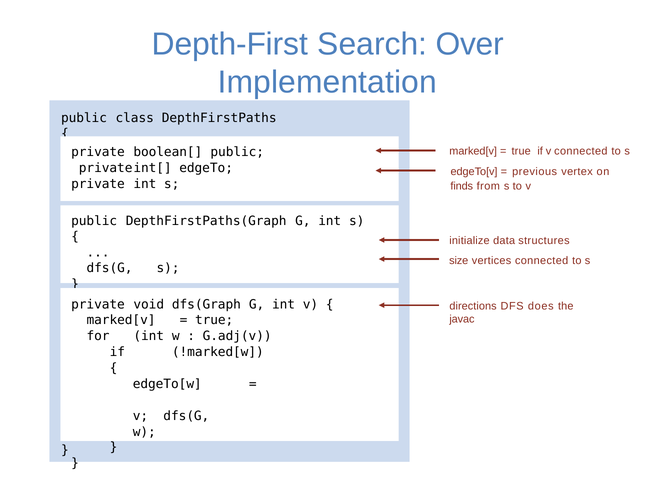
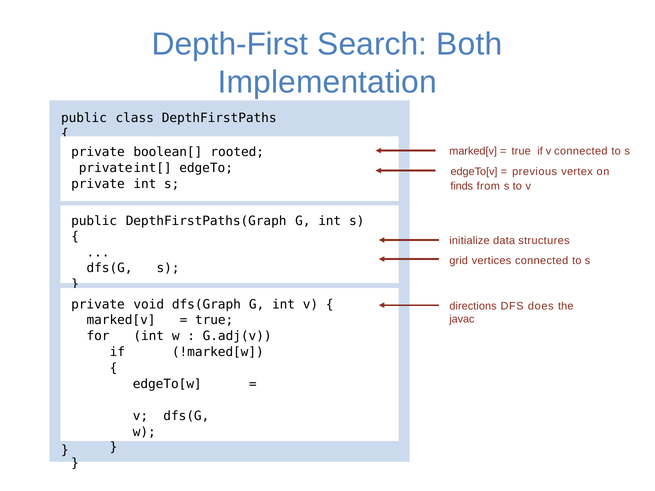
Over: Over -> Both
boolean[ public: public -> rooted
size: size -> grid
